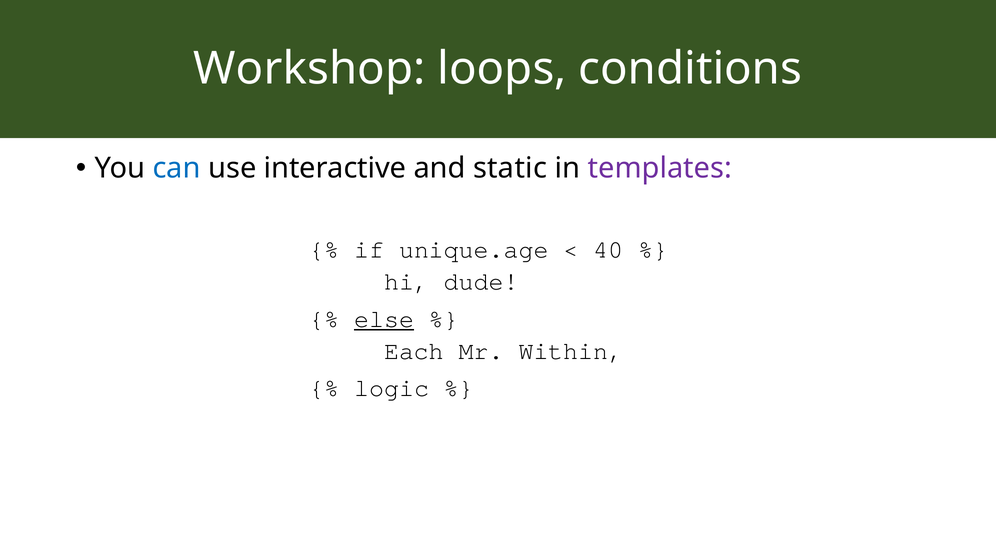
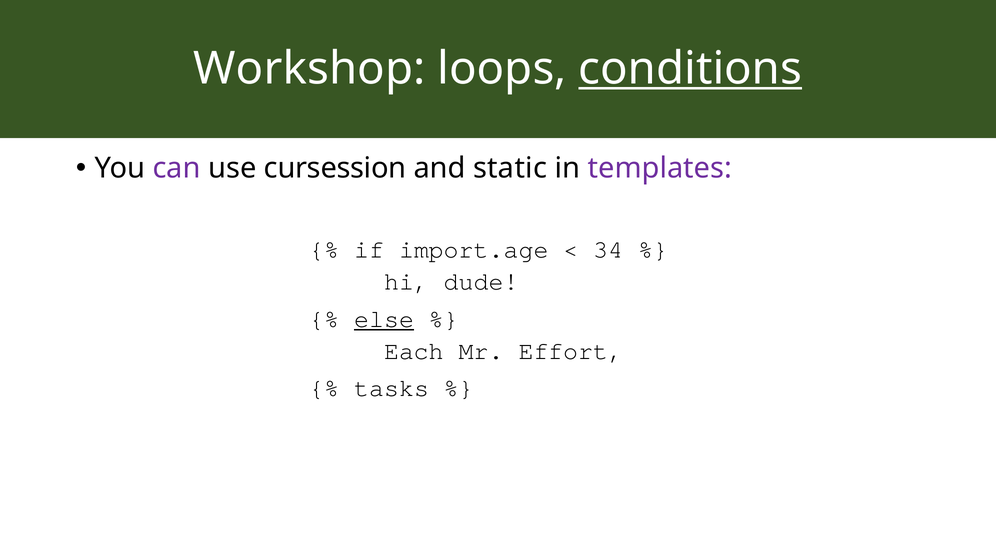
conditions underline: none -> present
can colour: blue -> purple
interactive: interactive -> cursession
unique.age: unique.age -> import.age
40: 40 -> 34
Within: Within -> Effort
logic: logic -> tasks
